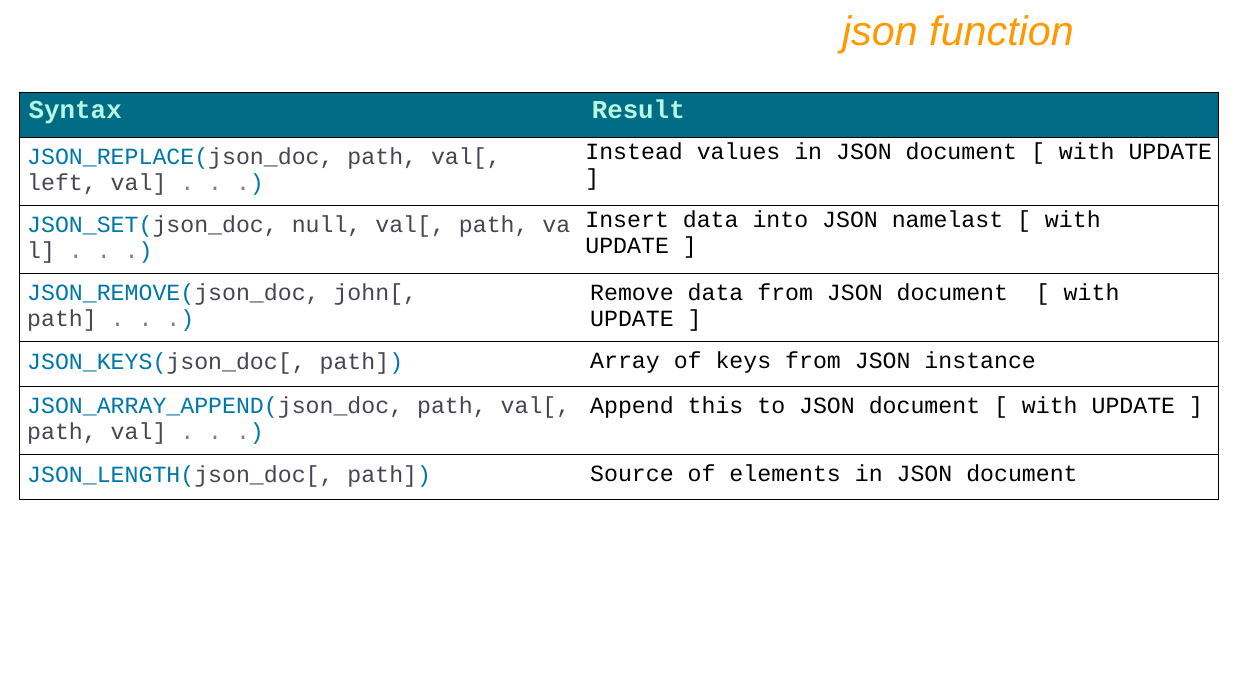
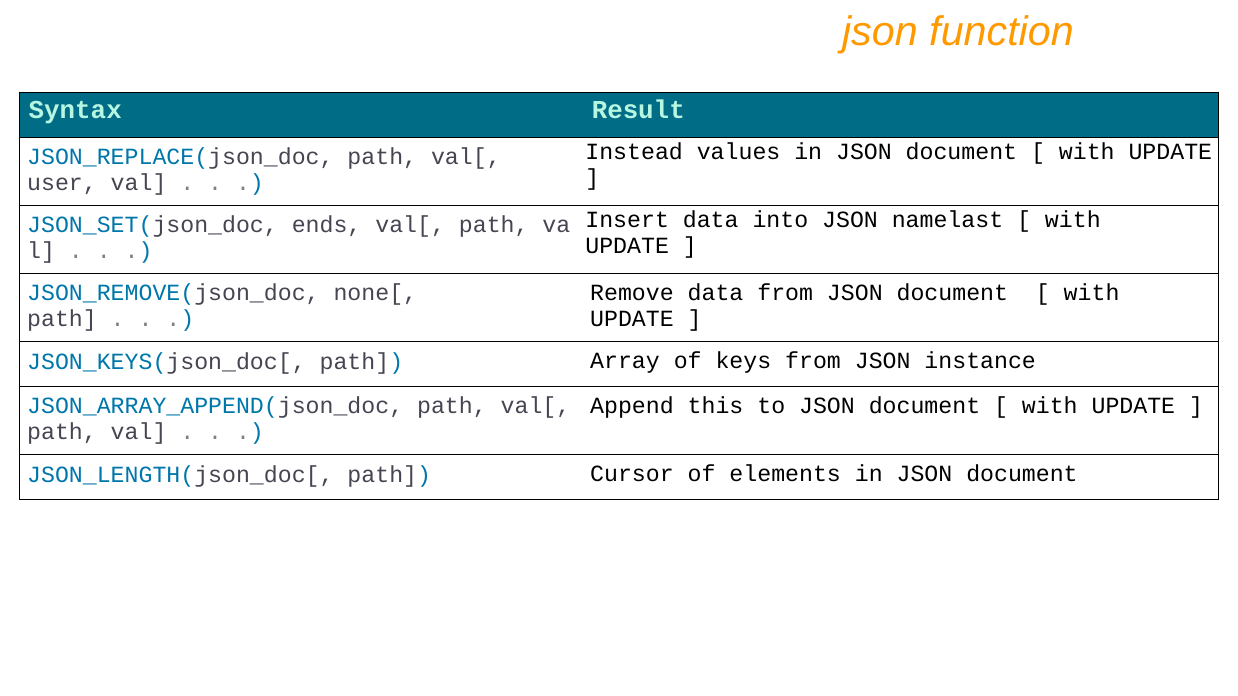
left: left -> user
null: null -> ends
john[: john[ -> none[
Source: Source -> Cursor
